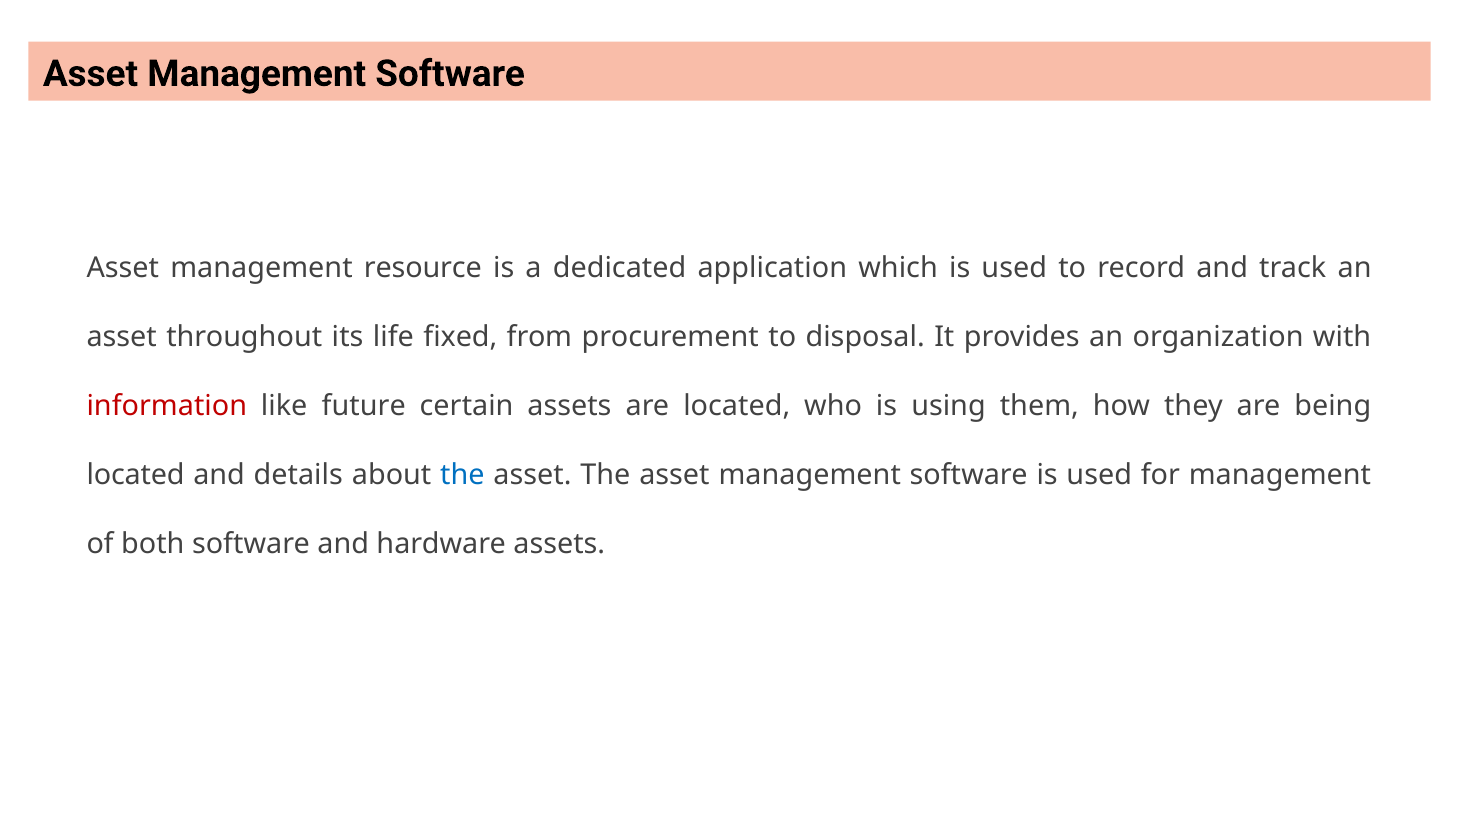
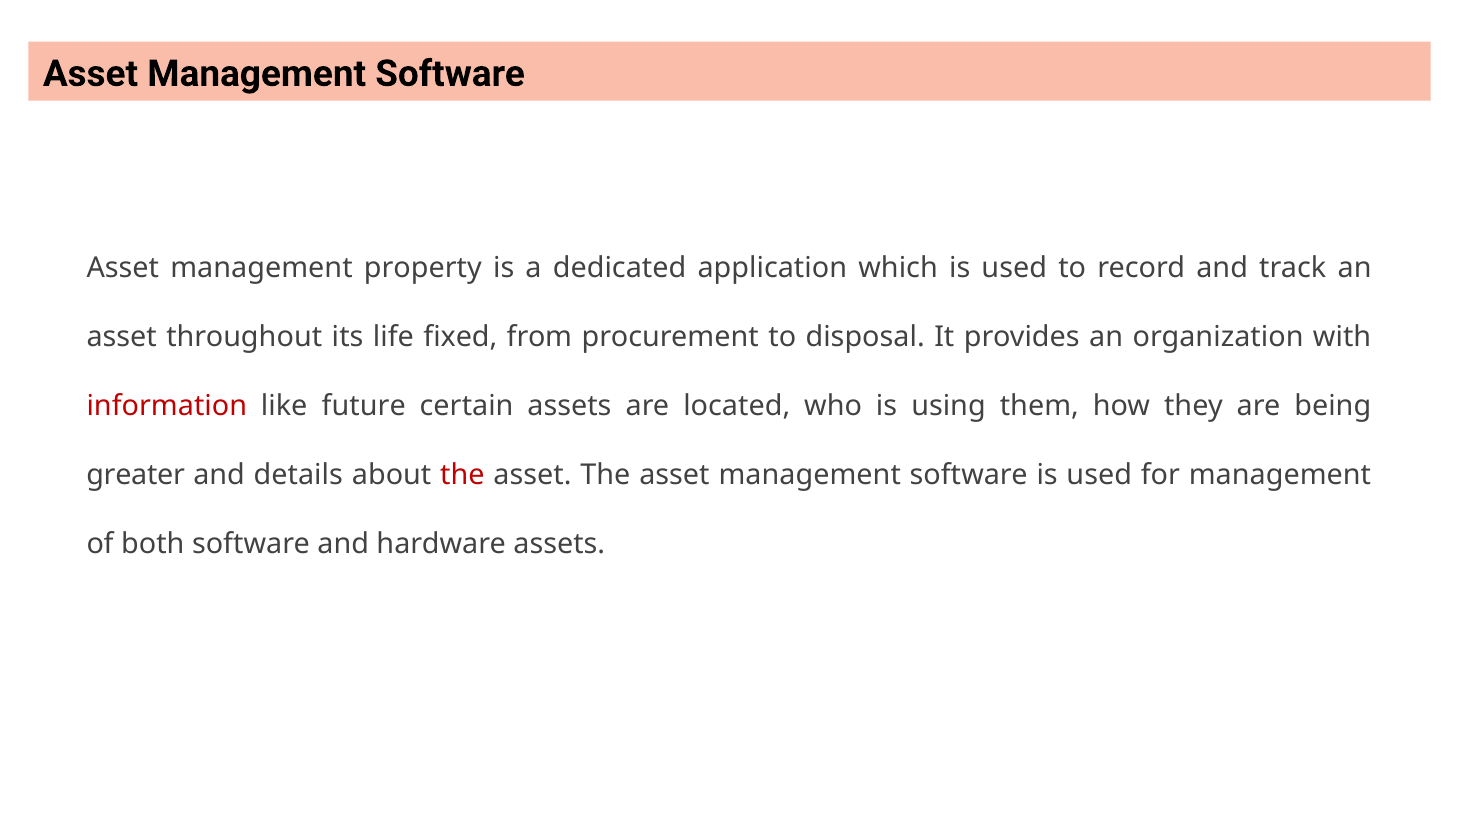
resource: resource -> property
located at (136, 475): located -> greater
the at (462, 475) colour: blue -> red
